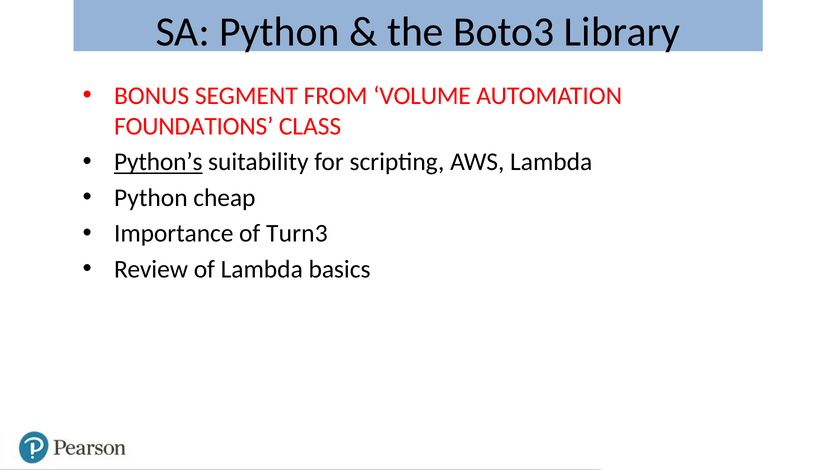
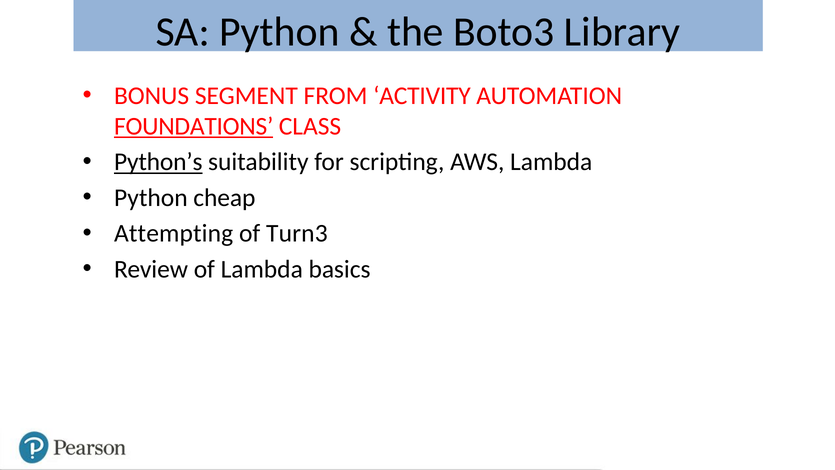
VOLUME: VOLUME -> ACTIVITY
FOUNDATIONS underline: none -> present
Importance: Importance -> Attempting
